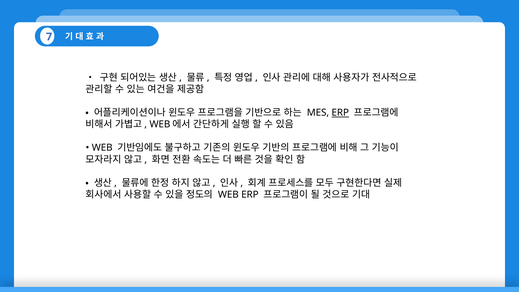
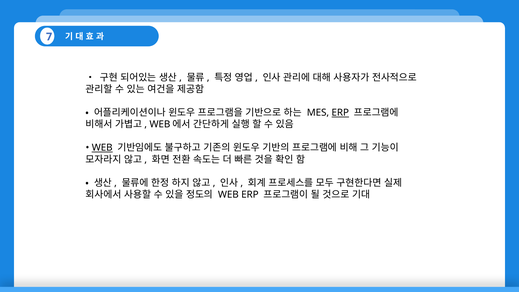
WEB at (102, 148) underline: none -> present
